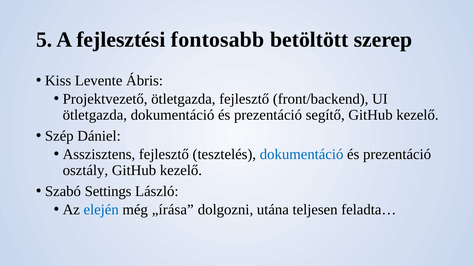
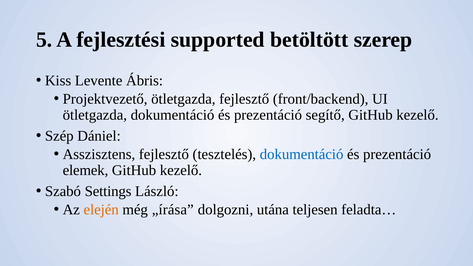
fontosabb: fontosabb -> supported
osztály: osztály -> elemek
elején colour: blue -> orange
